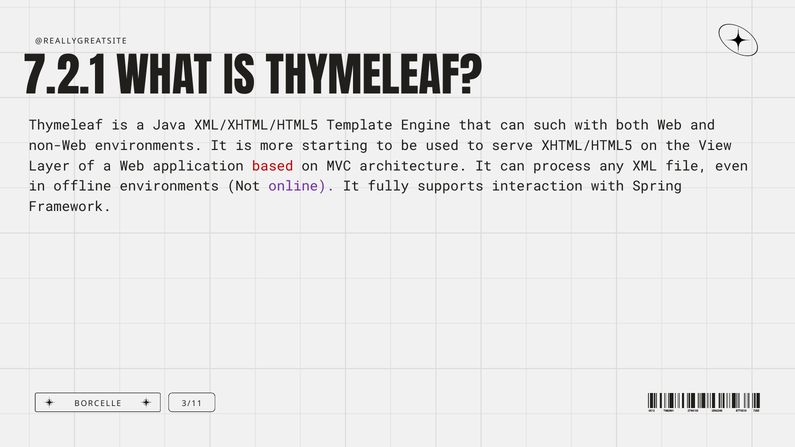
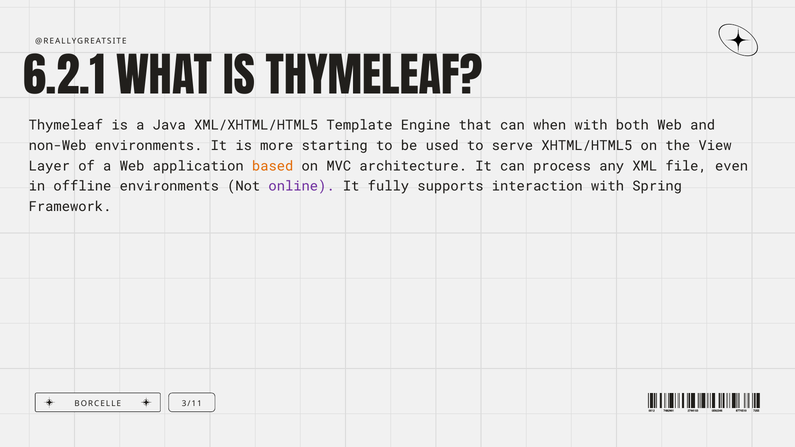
7.2.1: 7.2.1 -> 6.2.1
such: such -> when
based colour: red -> orange
